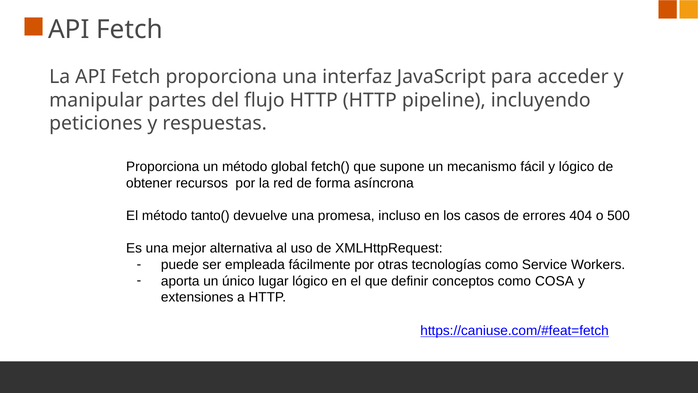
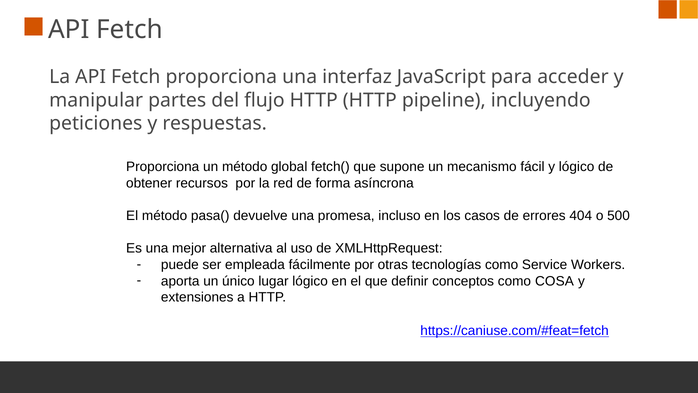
tanto(: tanto( -> pasa(
